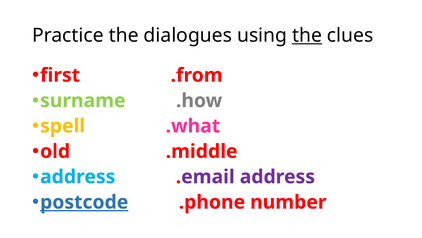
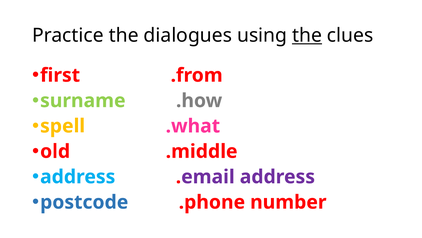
postcode underline: present -> none
